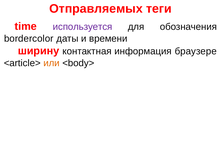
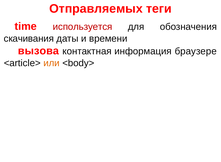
используется colour: purple -> red
bordercolor: bordercolor -> скачивания
ширину: ширину -> вызова
